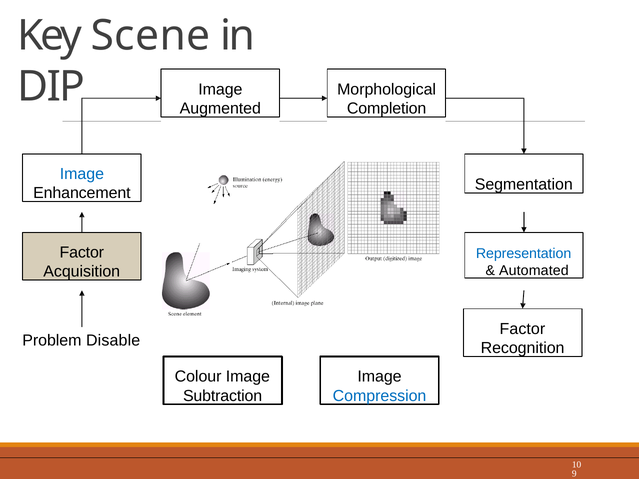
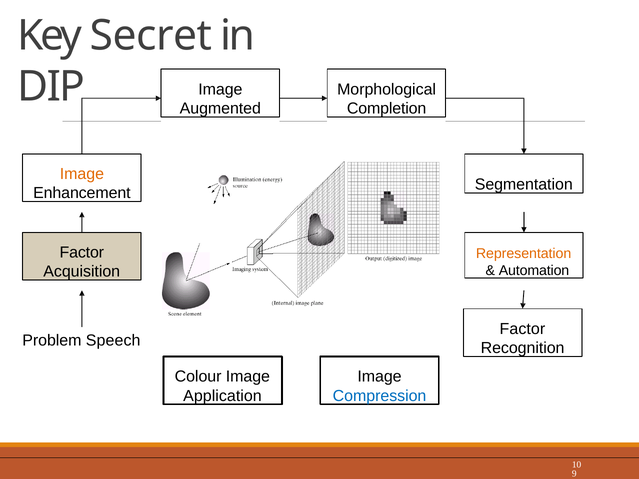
Scene: Scene -> Secret
Image at (82, 174) colour: blue -> orange
Representation colour: blue -> orange
Automated: Automated -> Automation
Disable: Disable -> Speech
Subtraction: Subtraction -> Application
